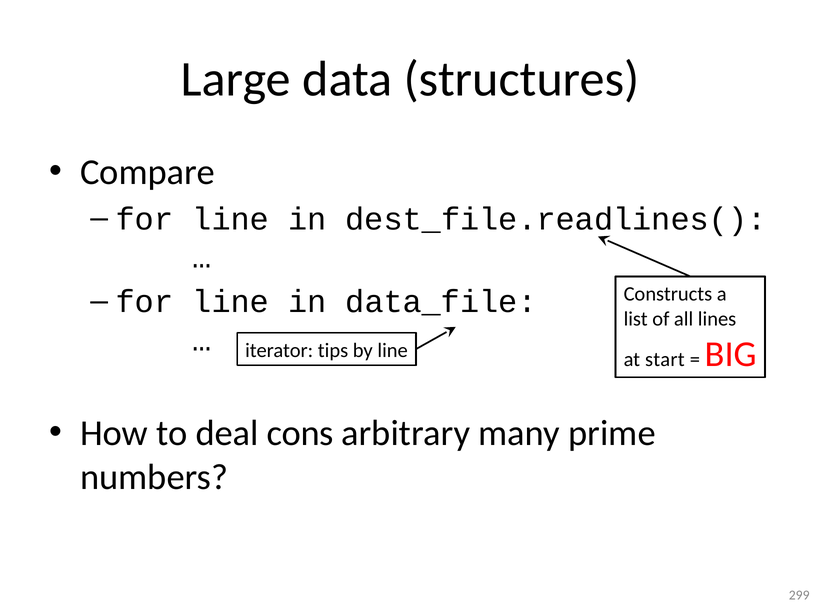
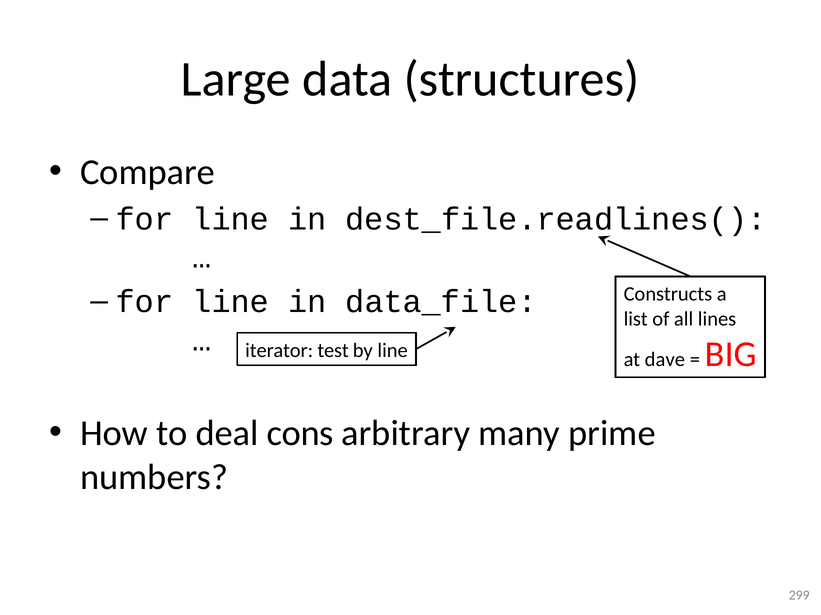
tips: tips -> test
start: start -> dave
